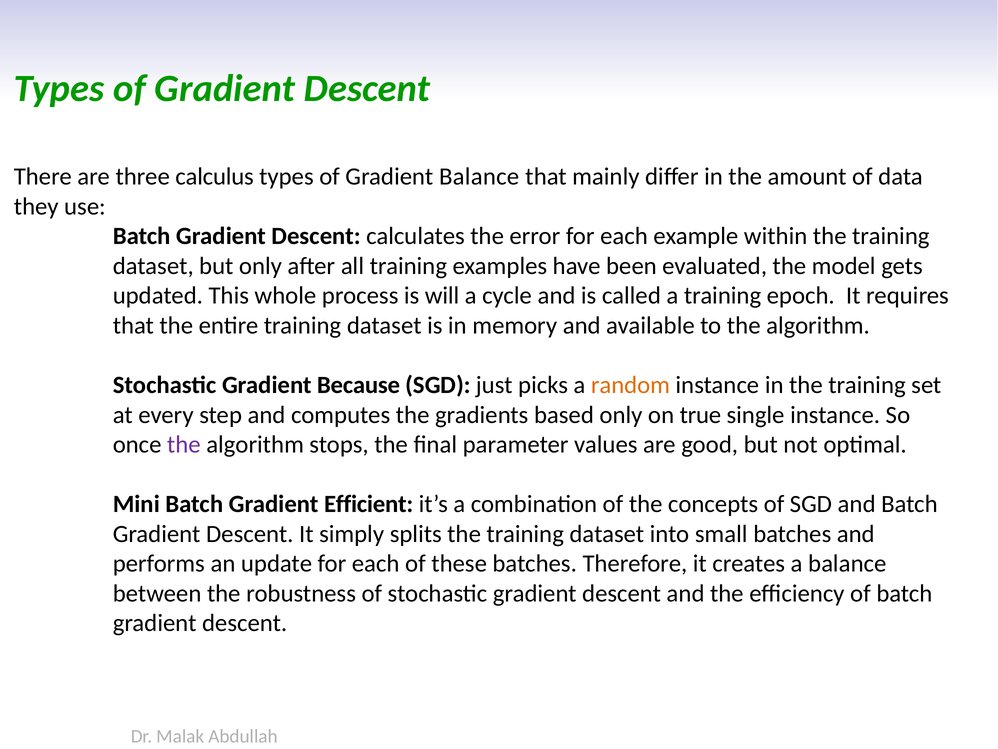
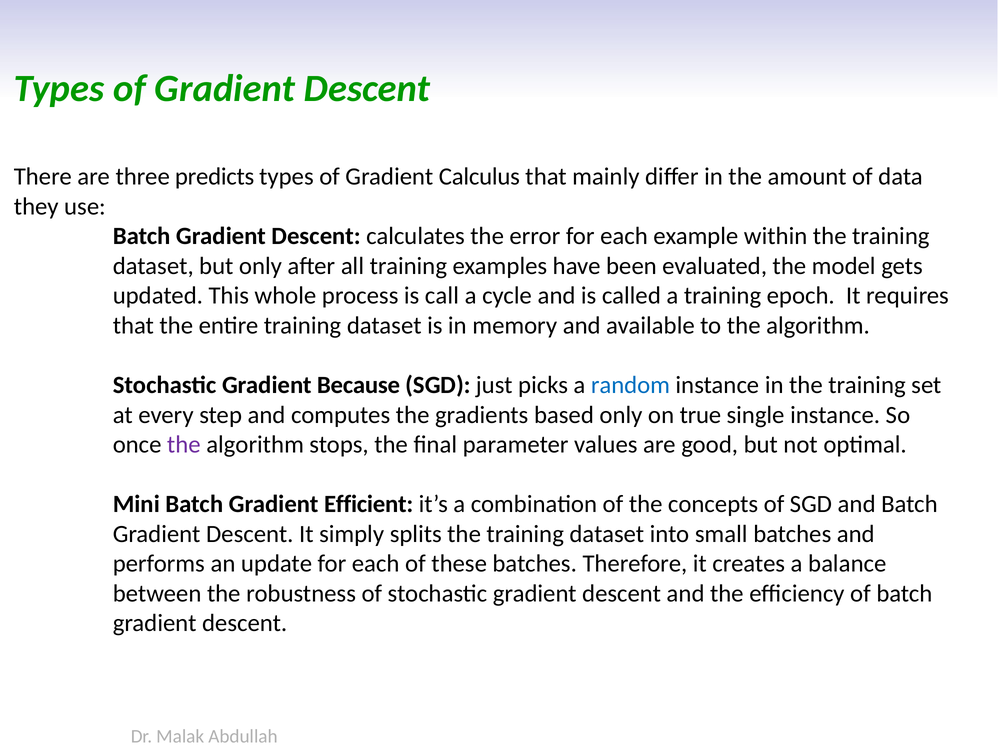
calculus: calculus -> predicts
Gradient Balance: Balance -> Calculus
will: will -> call
random colour: orange -> blue
